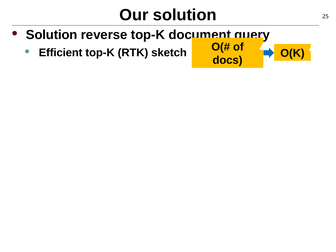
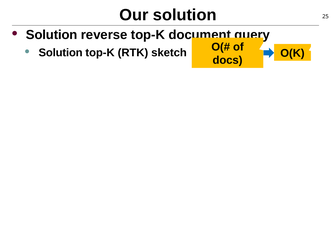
Efficient at (61, 53): Efficient -> Solution
